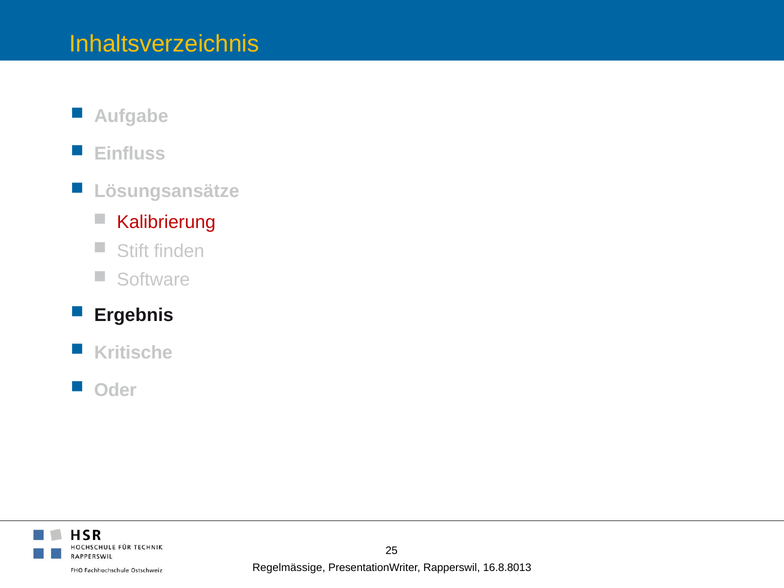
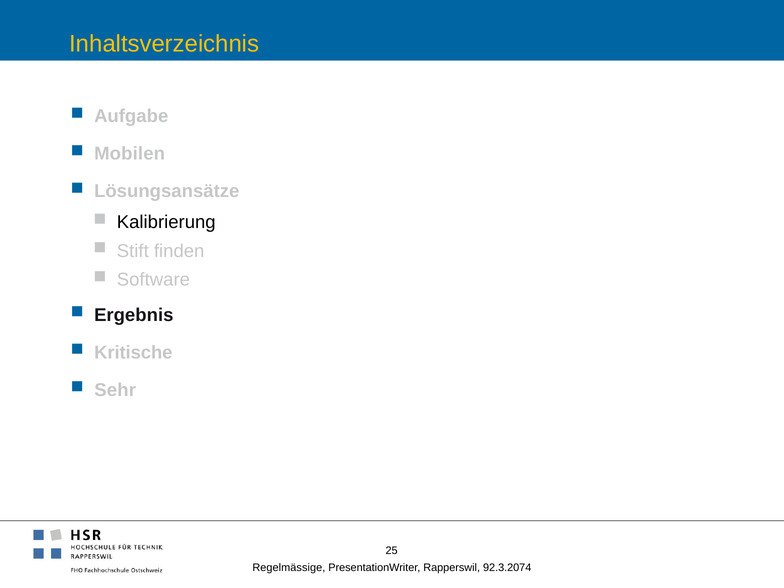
Einfluss: Einfluss -> Mobilen
Kalibrierung colour: red -> black
Oder: Oder -> Sehr
16.8.8013: 16.8.8013 -> 92.3.2074
